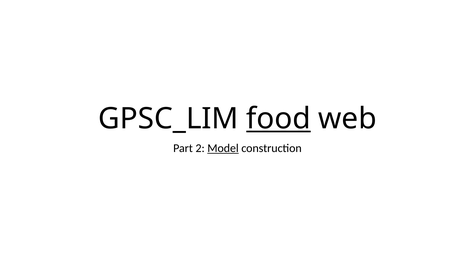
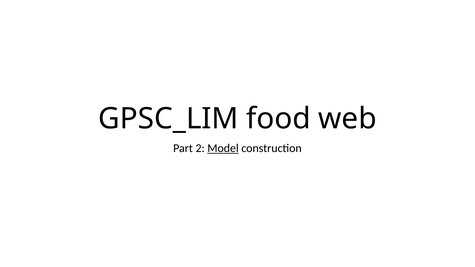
food underline: present -> none
